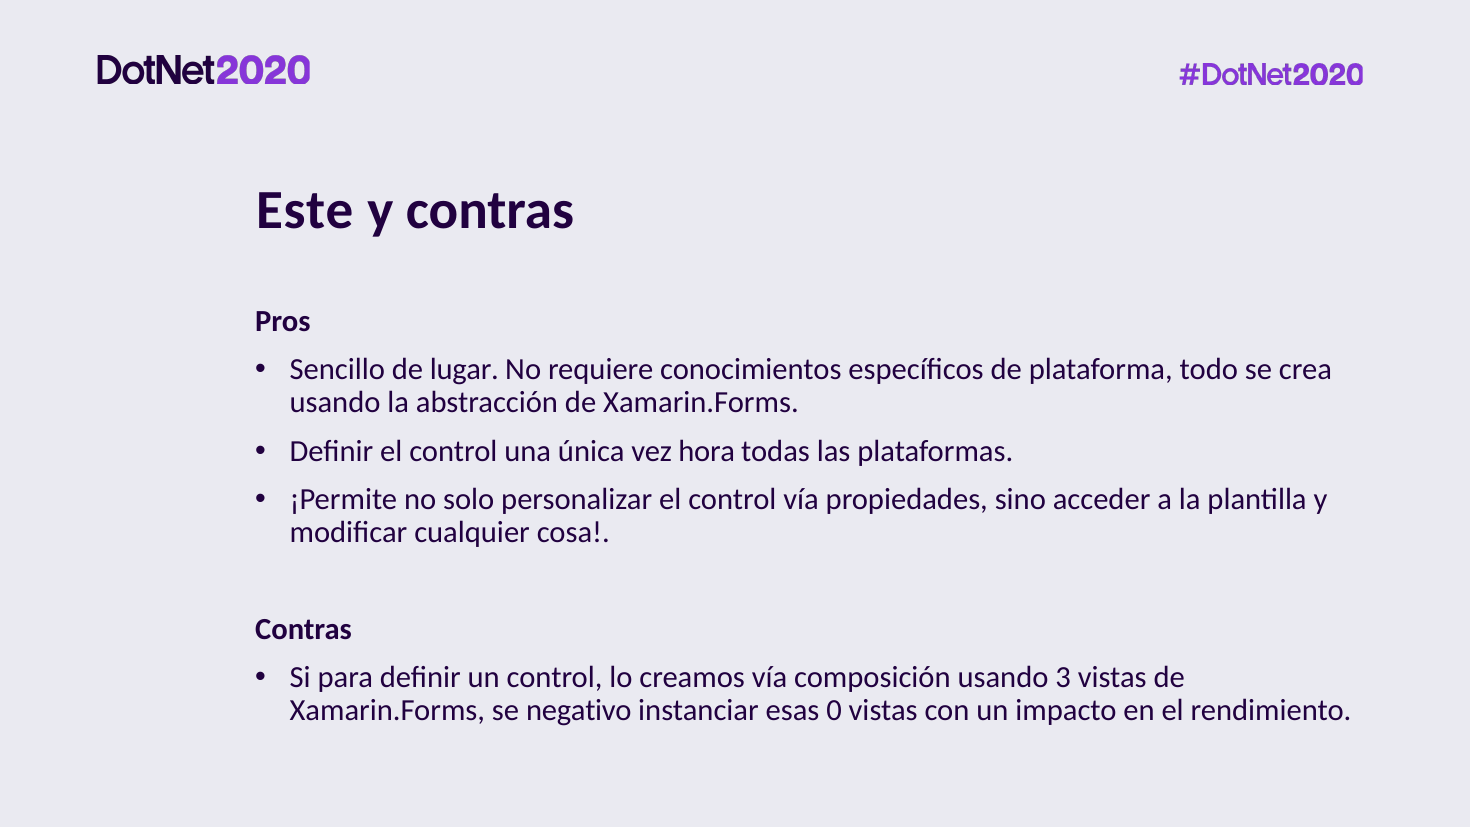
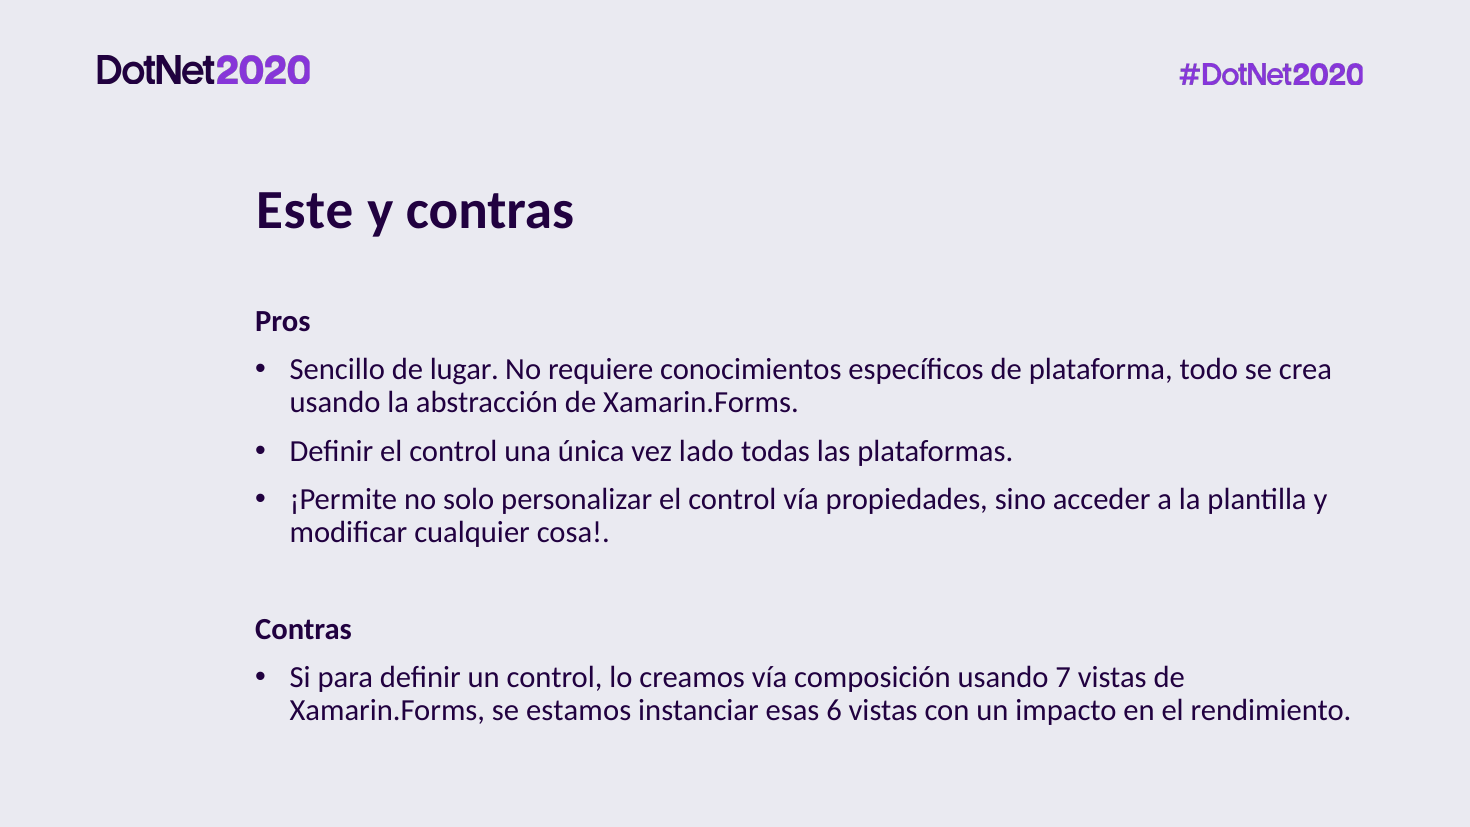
hora: hora -> lado
3: 3 -> 7
negativo: negativo -> estamos
0: 0 -> 6
